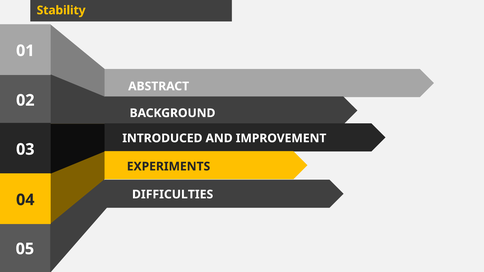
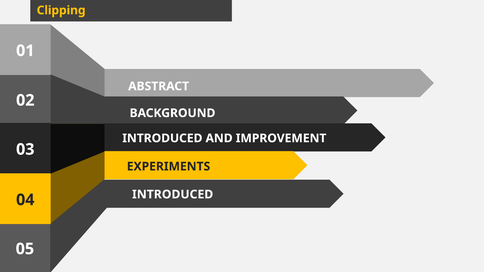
Stability: Stability -> Clipping
DIFFICULTIES at (173, 195): DIFFICULTIES -> INTRODUCED
